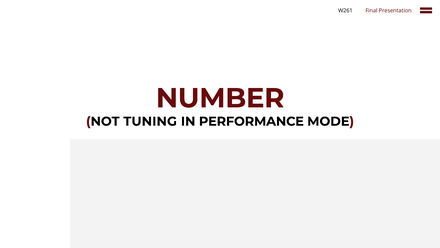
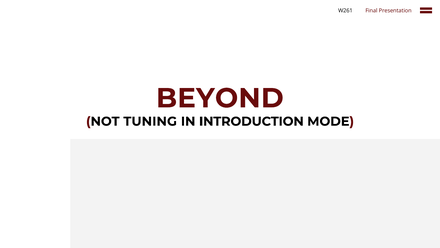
NUMBER: NUMBER -> BEYOND
PERFORMANCE: PERFORMANCE -> INTRODUCTION
